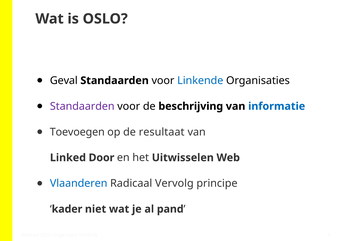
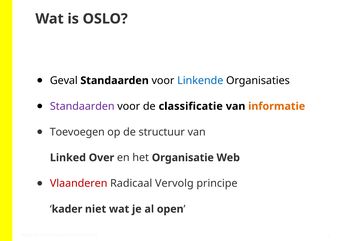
beschrijving: beschrijving -> classificatie
informatie colour: blue -> orange
resultaat: resultaat -> structuur
Door: Door -> Over
Uitwisselen: Uitwisselen -> Organisatie
Vlaanderen colour: blue -> red
pand: pand -> open
